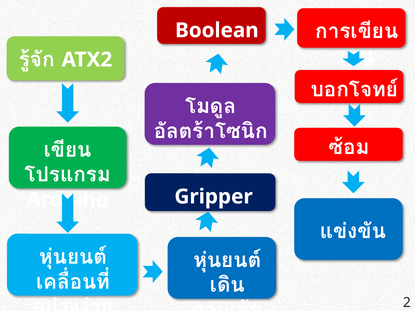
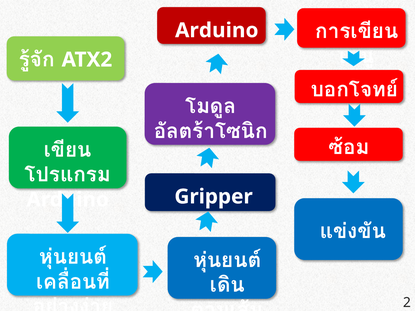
Boolean at (217, 30): Boolean -> Arduino
